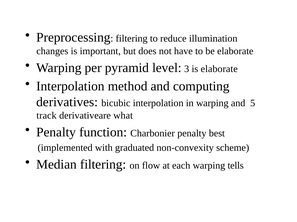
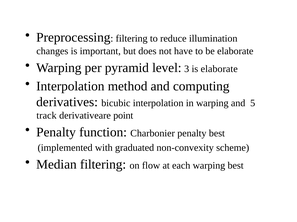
what: what -> point
warping tells: tells -> best
